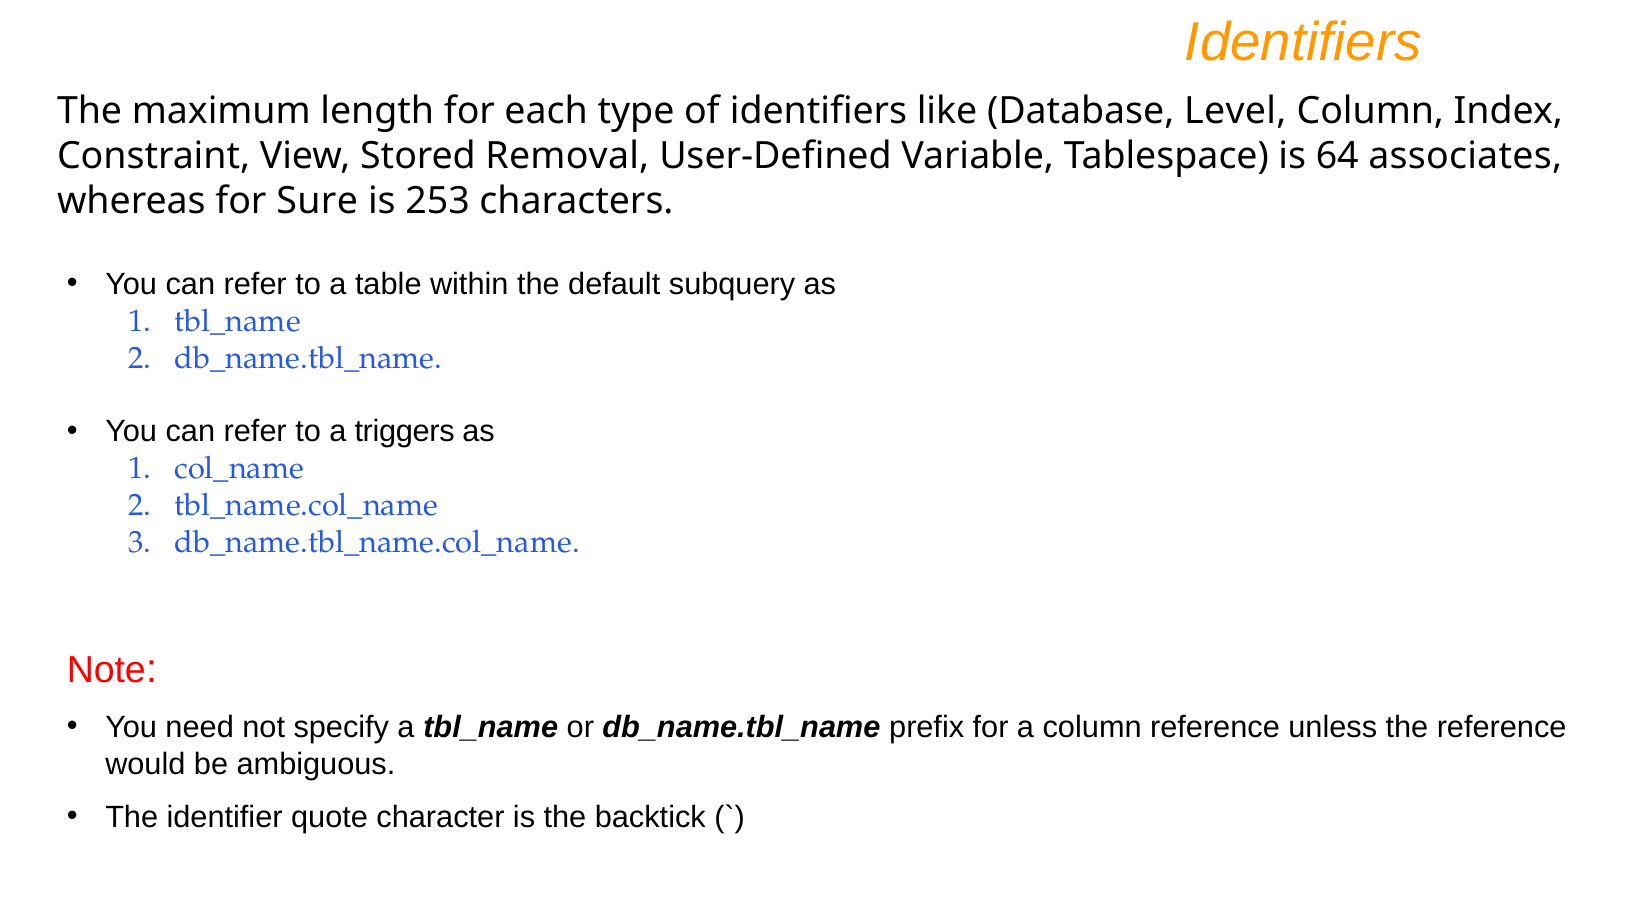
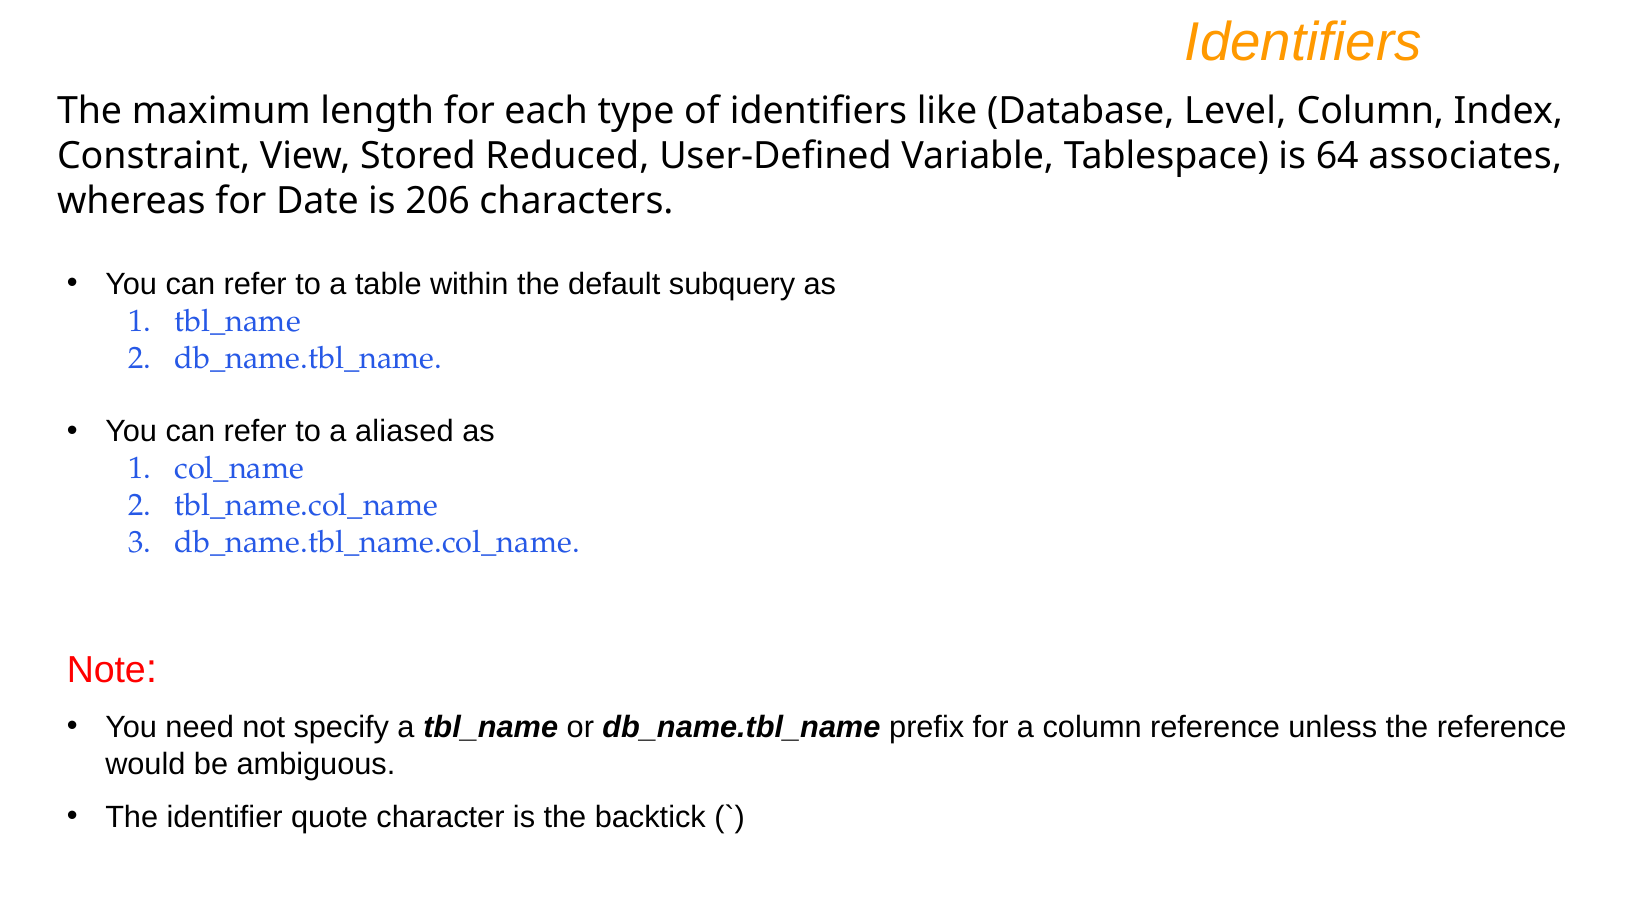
Removal: Removal -> Reduced
Sure: Sure -> Date
253: 253 -> 206
triggers: triggers -> aliased
